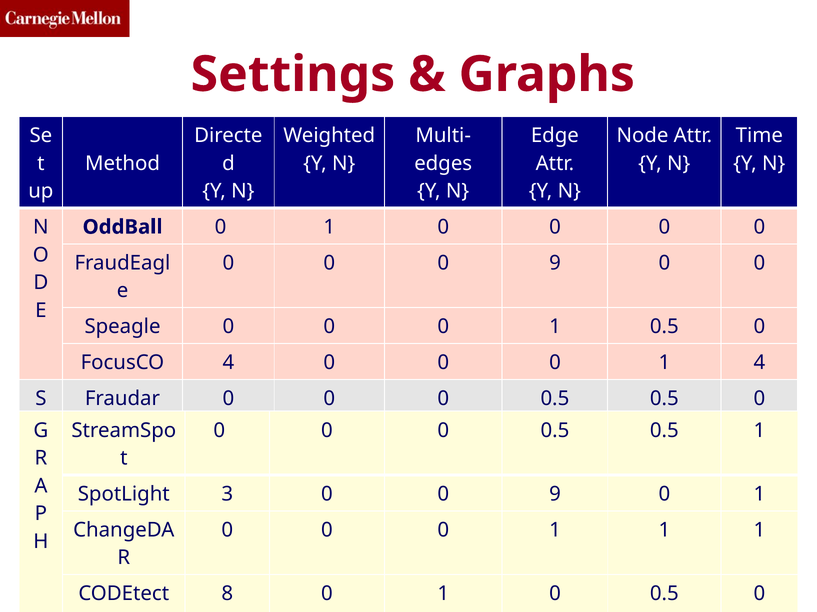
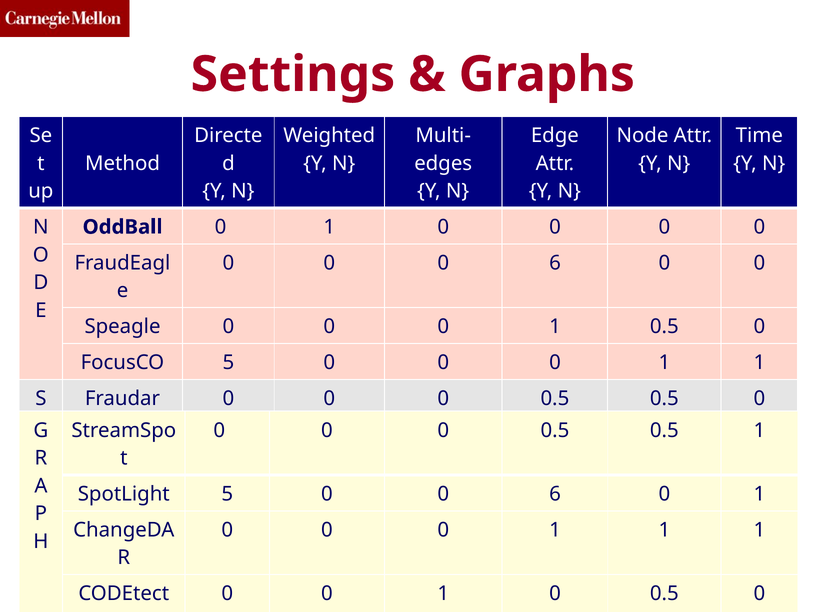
0 0 0 9: 9 -> 6
FocusCO 4: 4 -> 5
4 at (759, 363): 4 -> 1
SpotLight 3: 3 -> 5
9 at (555, 495): 9 -> 6
8 at (227, 594): 8 -> 0
